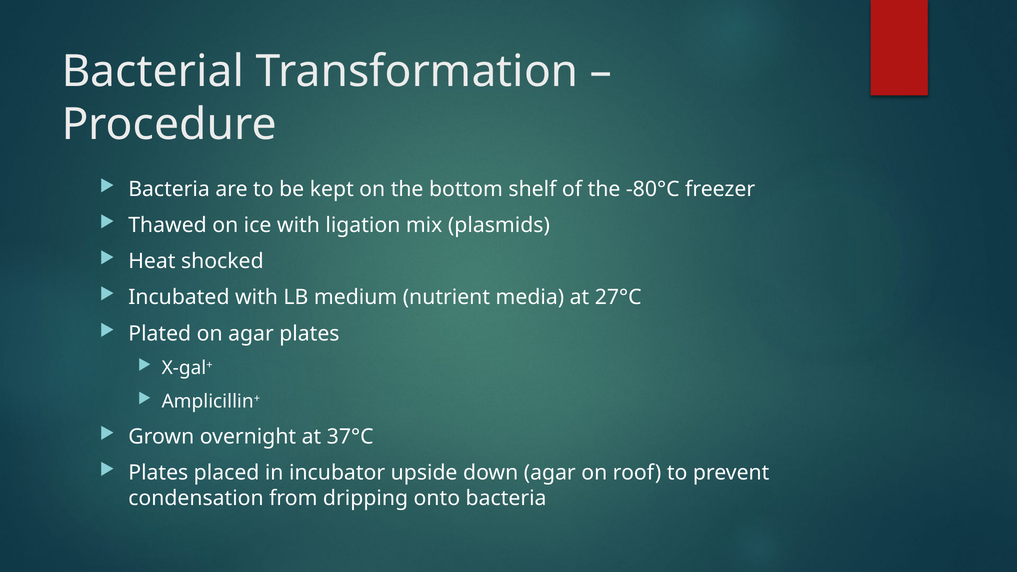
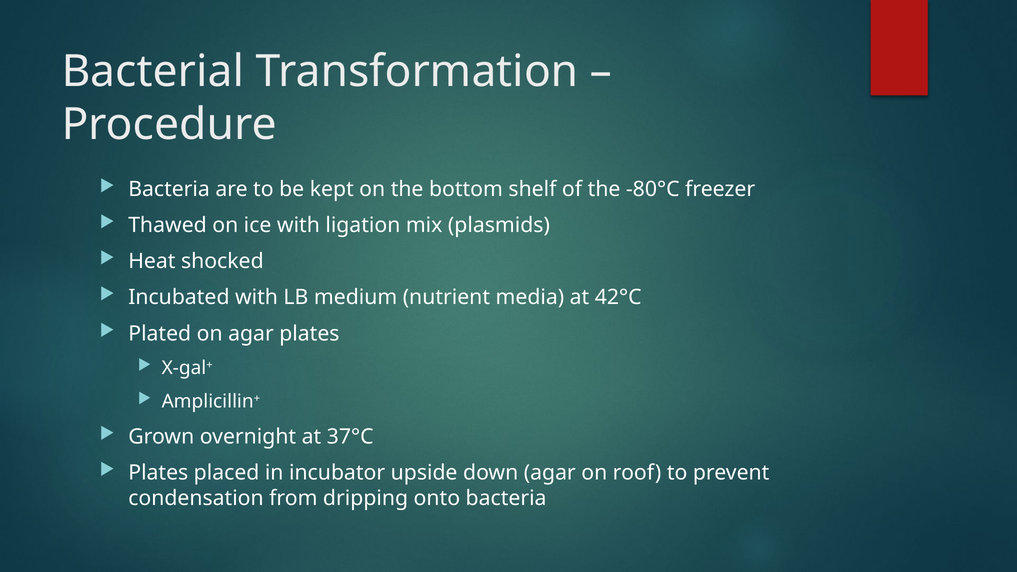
27°C: 27°C -> 42°C
